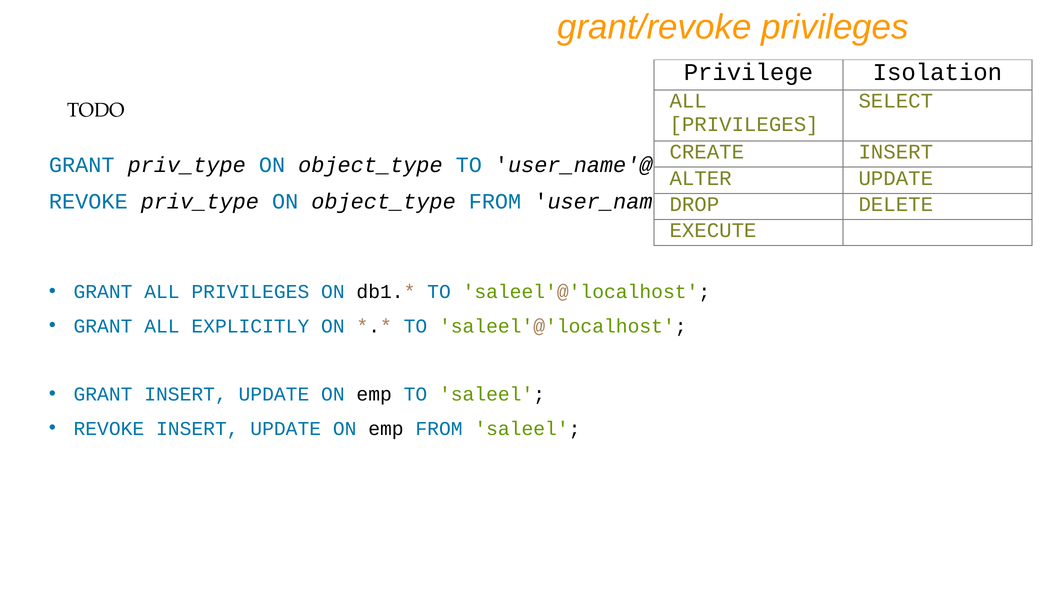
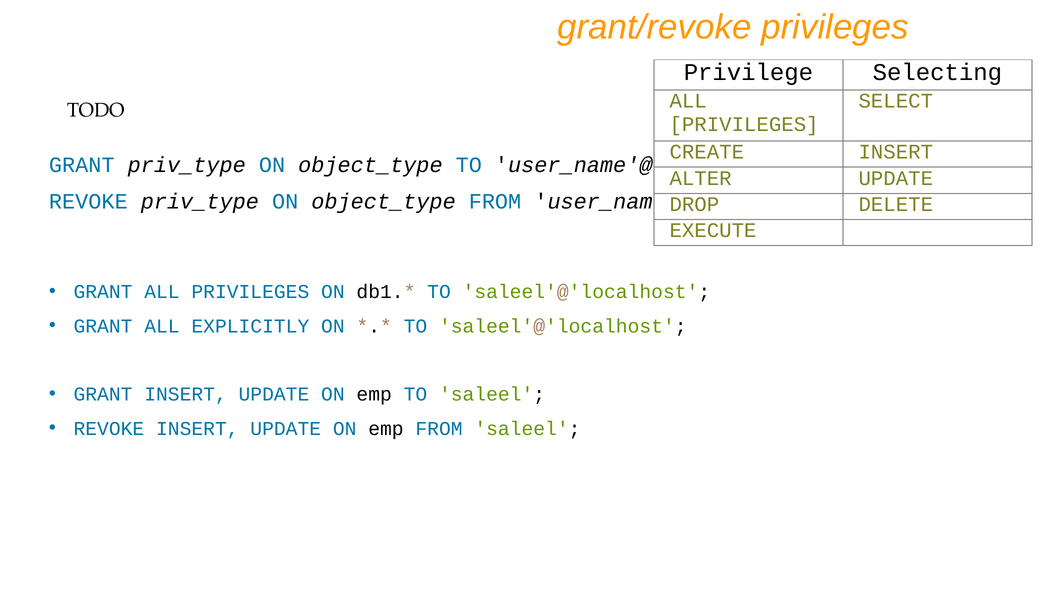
Isolation: Isolation -> Selecting
